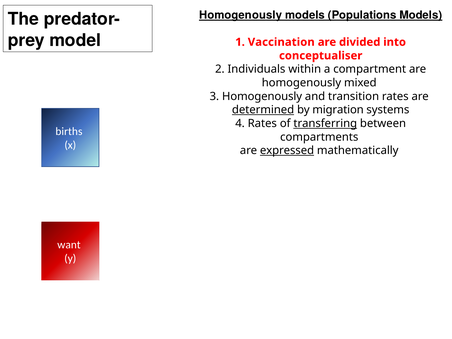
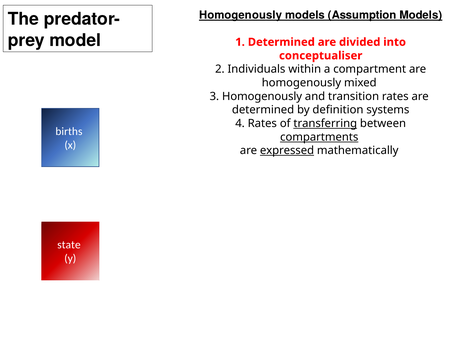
Populations: Populations -> Assumption
1 Vaccination: Vaccination -> Determined
determined at (263, 110) underline: present -> none
migration: migration -> definition
compartments underline: none -> present
want: want -> state
